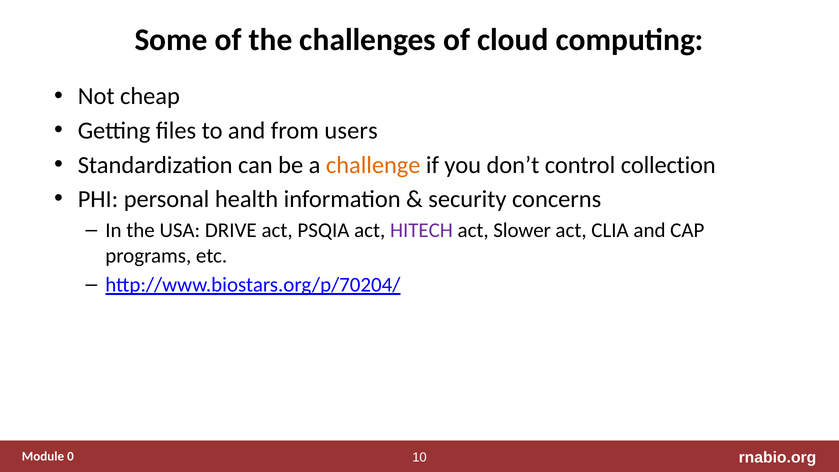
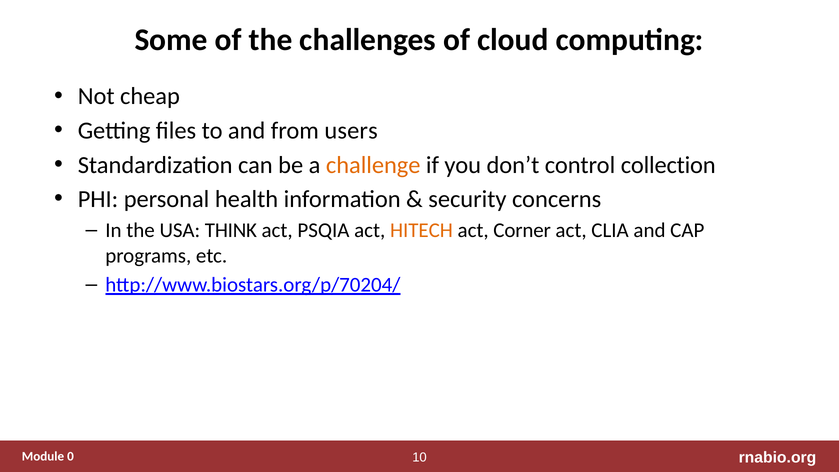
DRIVE: DRIVE -> THINK
HITECH colour: purple -> orange
Slower: Slower -> Corner
